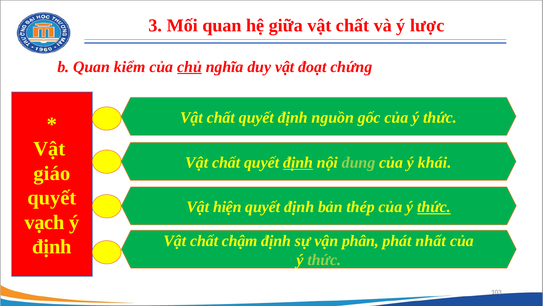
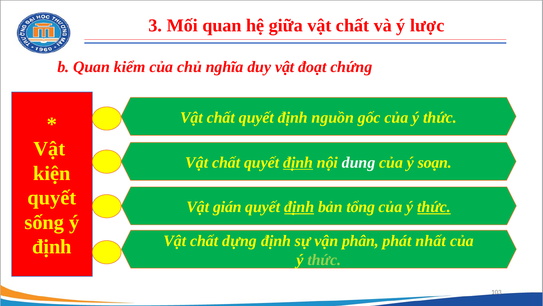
chủ underline: present -> none
dung colour: light green -> white
khái: khái -> soạn
giáo: giáo -> kiện
hiện: hiện -> gián
định at (299, 207) underline: none -> present
thép: thép -> tổng
vạch: vạch -> sống
chậm: chậm -> dựng
